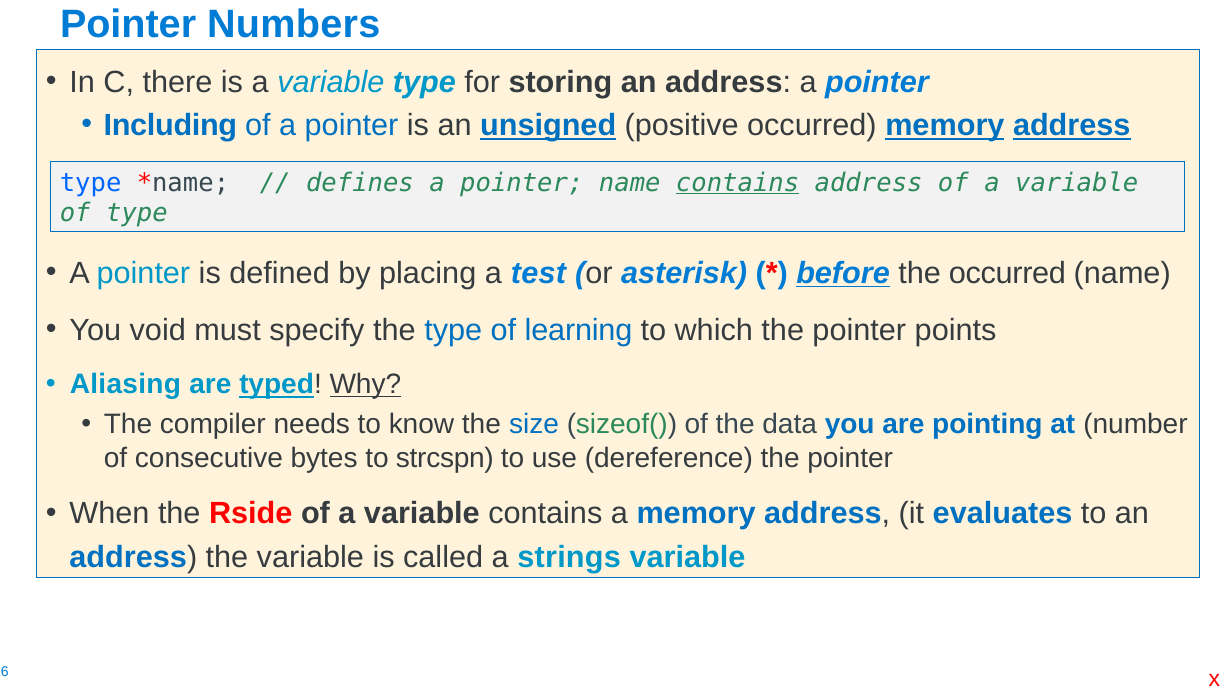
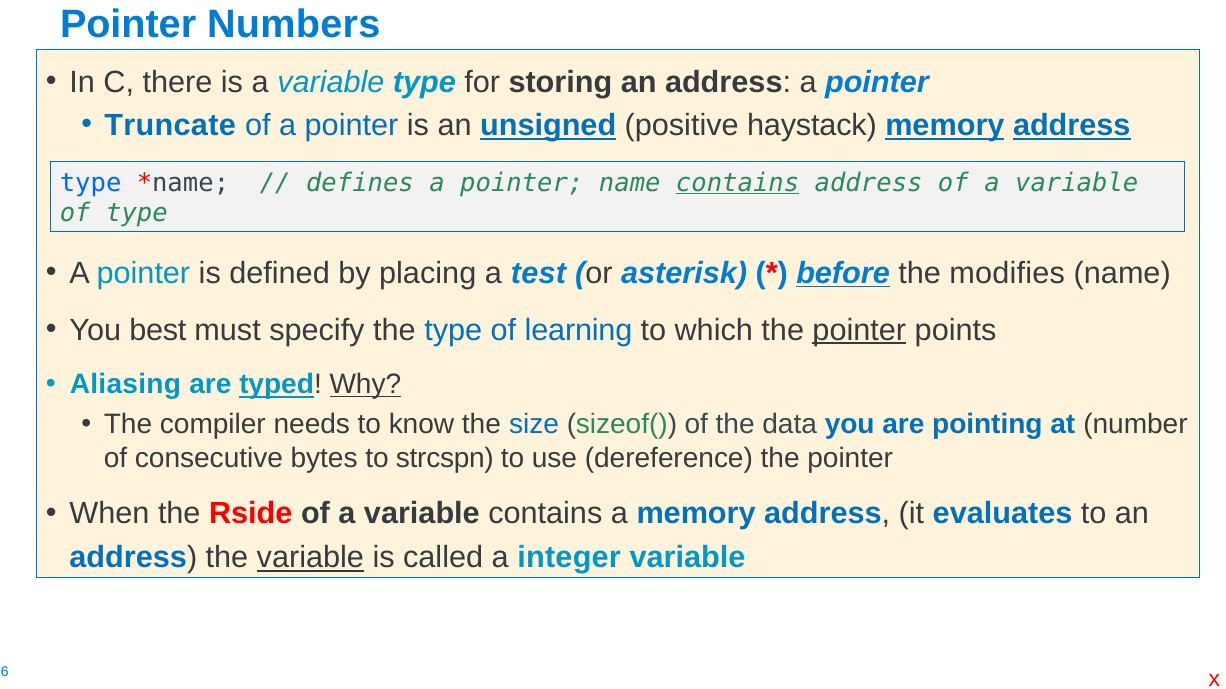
Including: Including -> Truncate
positive occurred: occurred -> haystack
the occurred: occurred -> modifies
void: void -> best
pointer at (859, 330) underline: none -> present
variable at (310, 558) underline: none -> present
strings: strings -> integer
